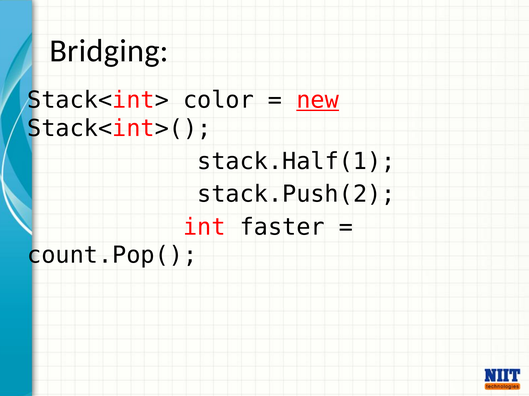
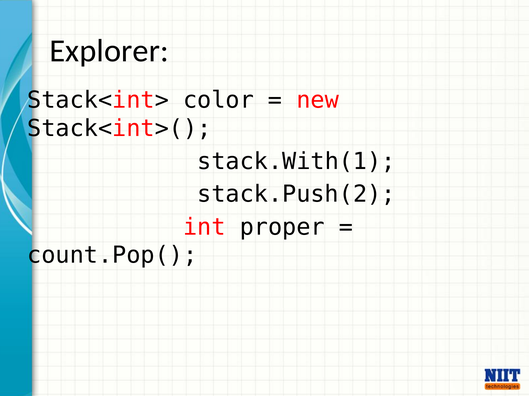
Bridging: Bridging -> Explorer
new underline: present -> none
stack.Half(1: stack.Half(1 -> stack.With(1
faster: faster -> proper
